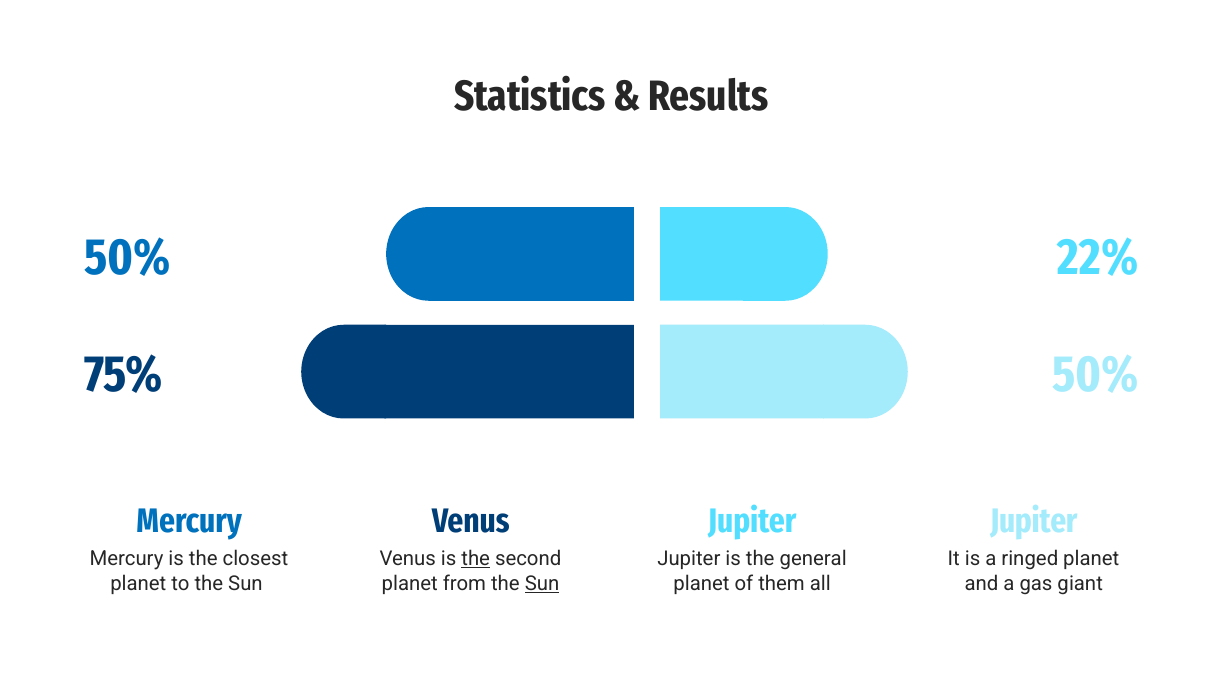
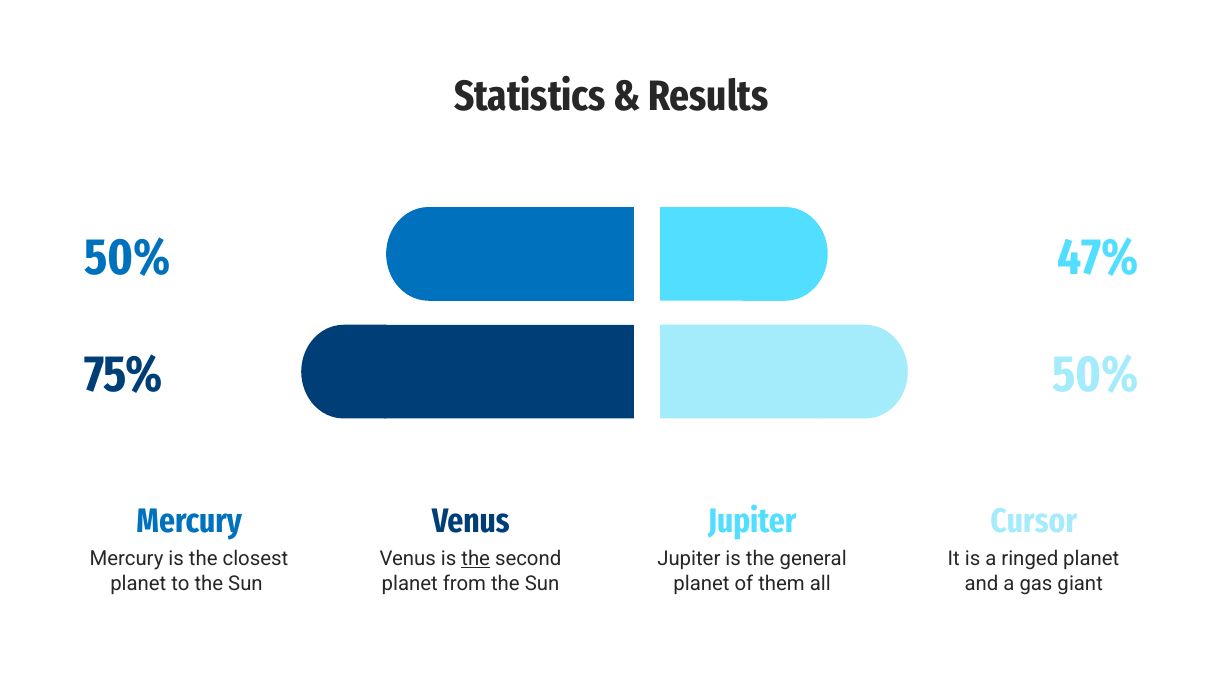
22%: 22% -> 47%
Jupiter at (1034, 521): Jupiter -> Cursor
Sun at (542, 583) underline: present -> none
